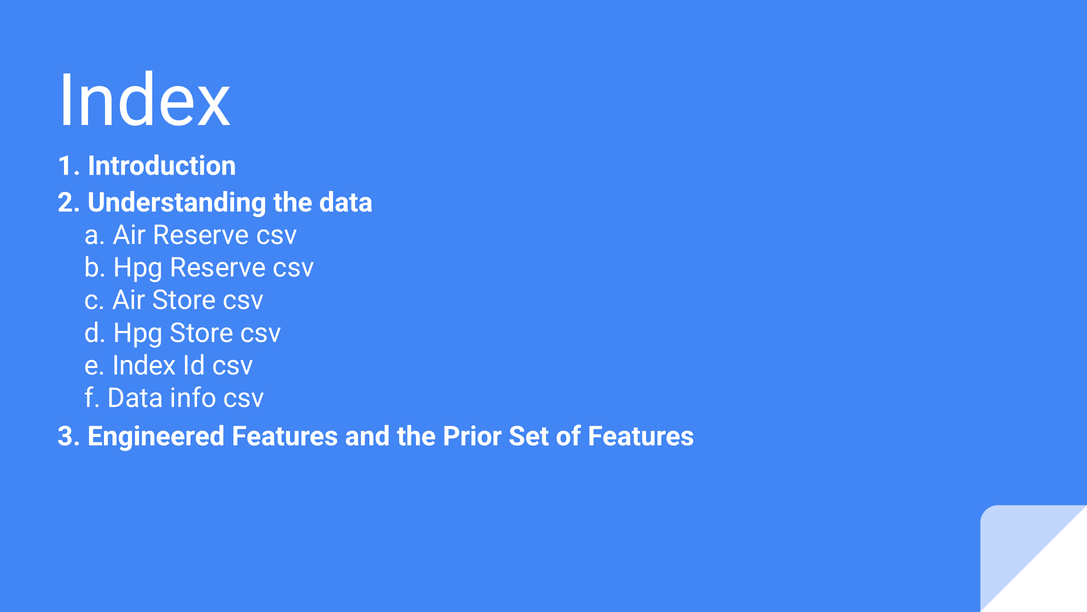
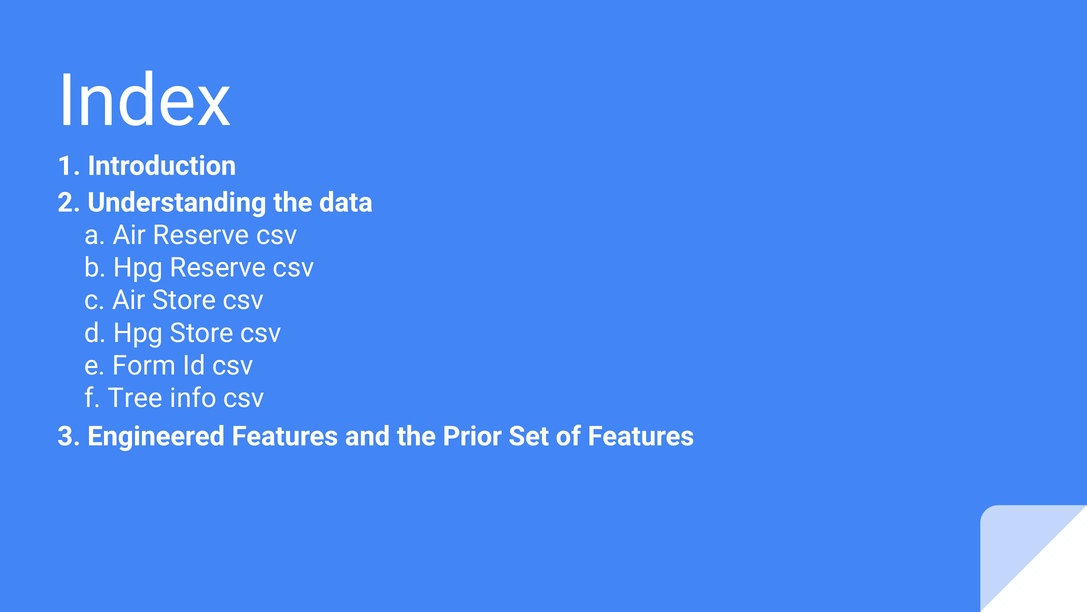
e Index: Index -> Form
f Data: Data -> Tree
